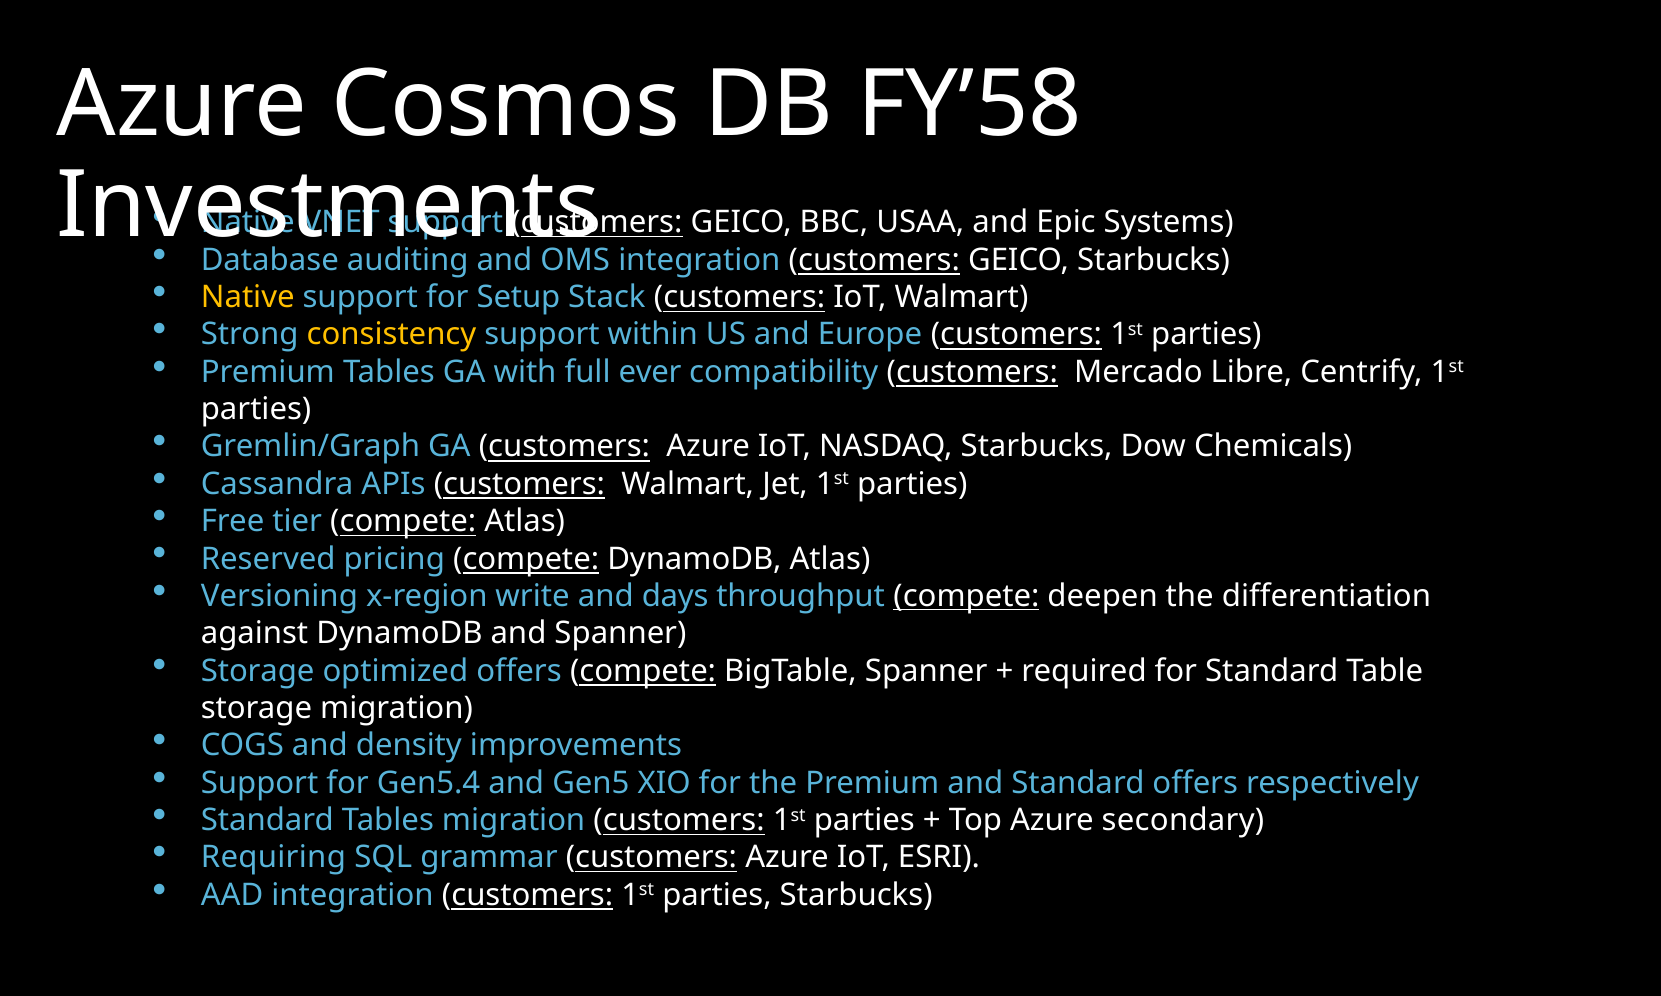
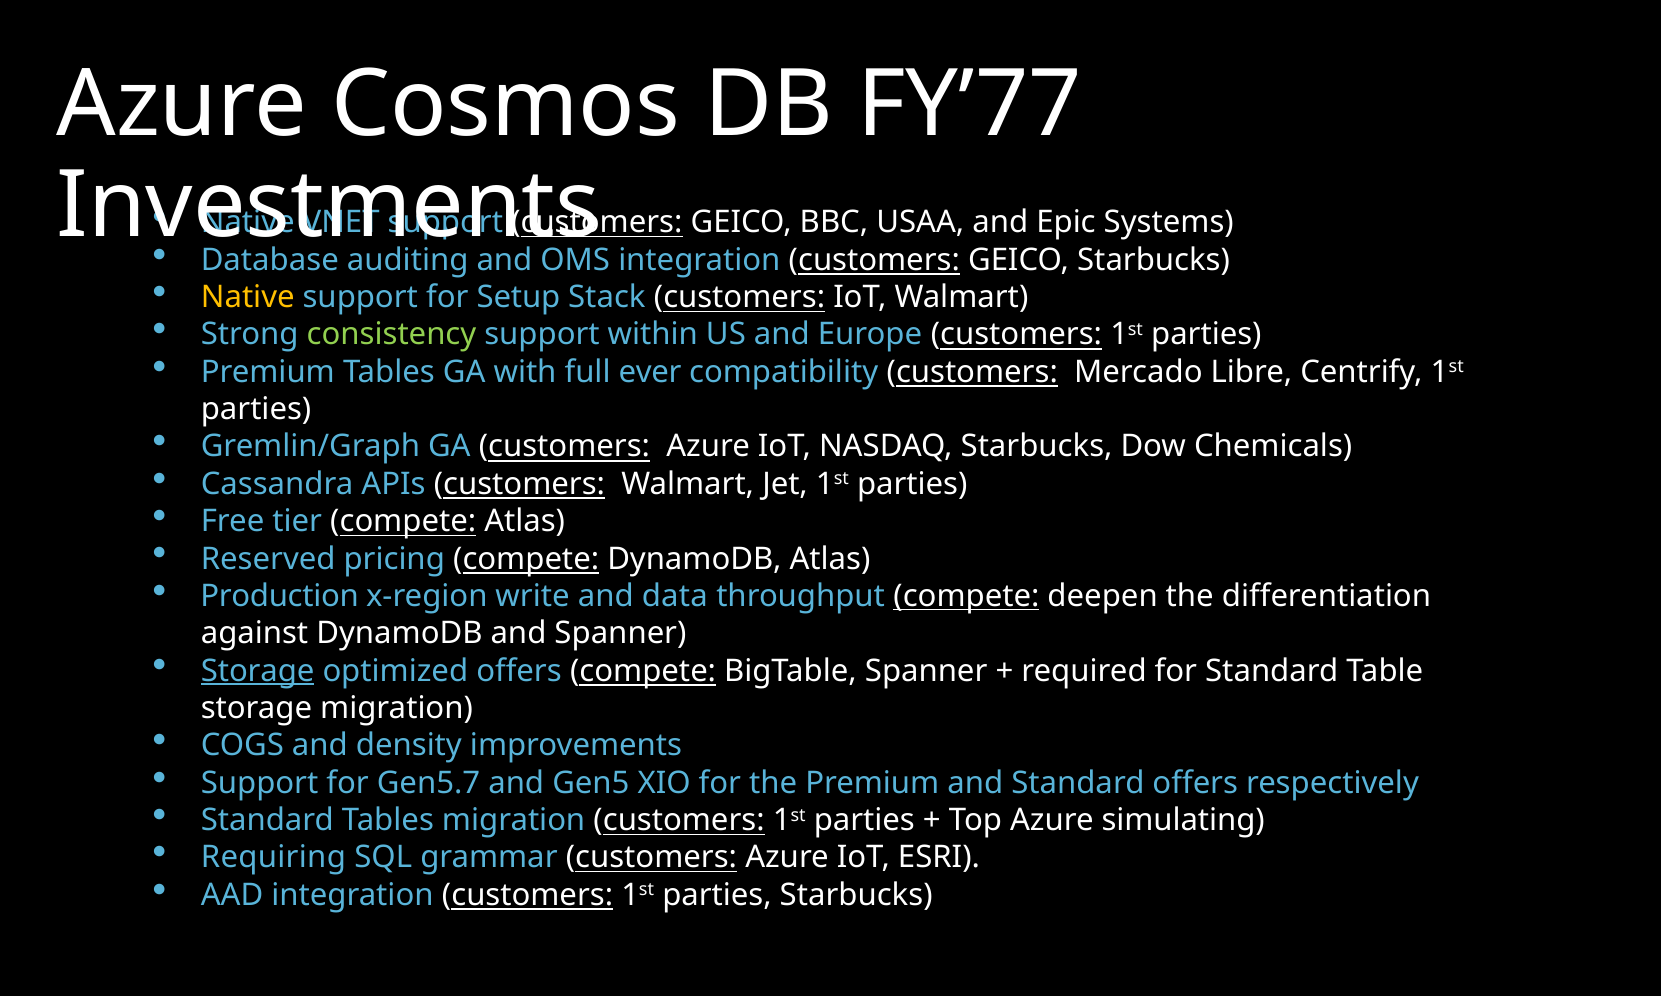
FY’58: FY’58 -> FY’77
consistency colour: yellow -> light green
Versioning: Versioning -> Production
days: days -> data
Storage at (258, 671) underline: none -> present
Gen5.4: Gen5.4 -> Gen5.7
secondary: secondary -> simulating
